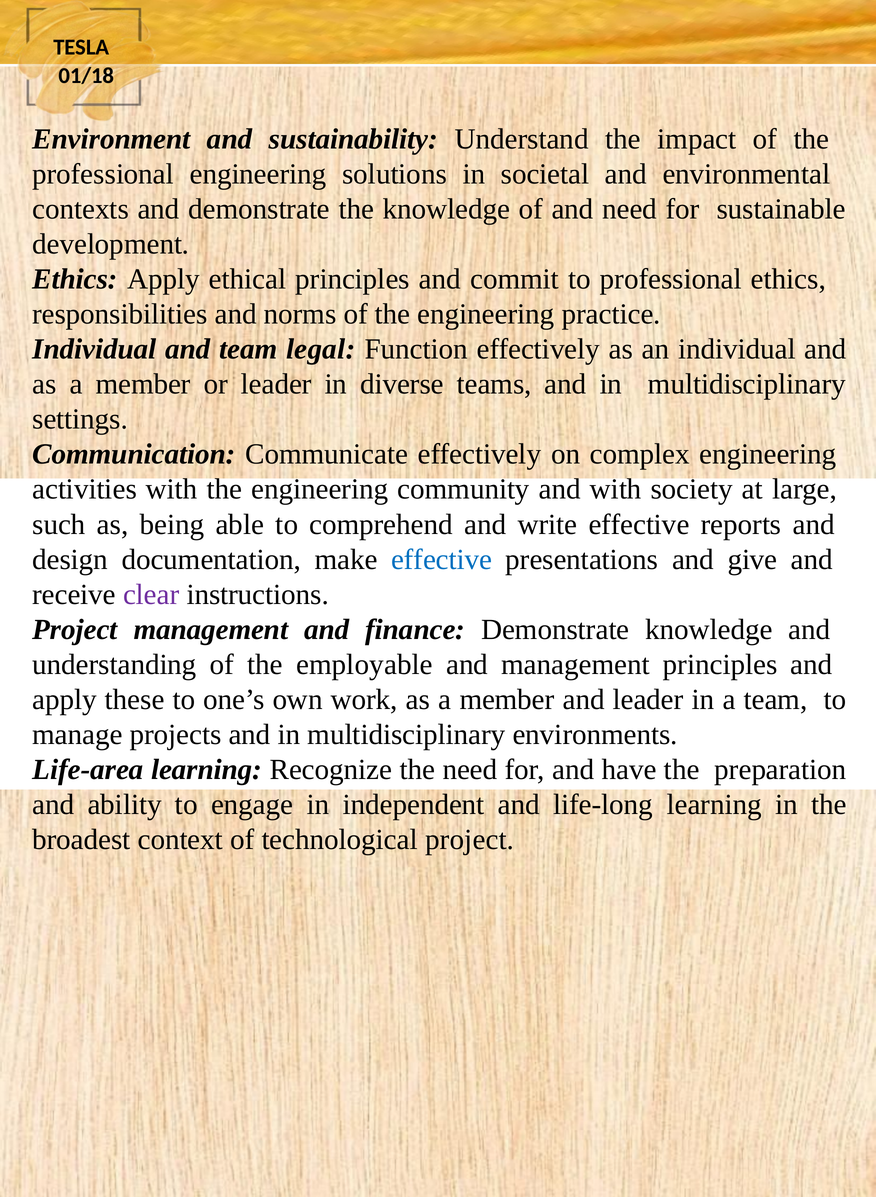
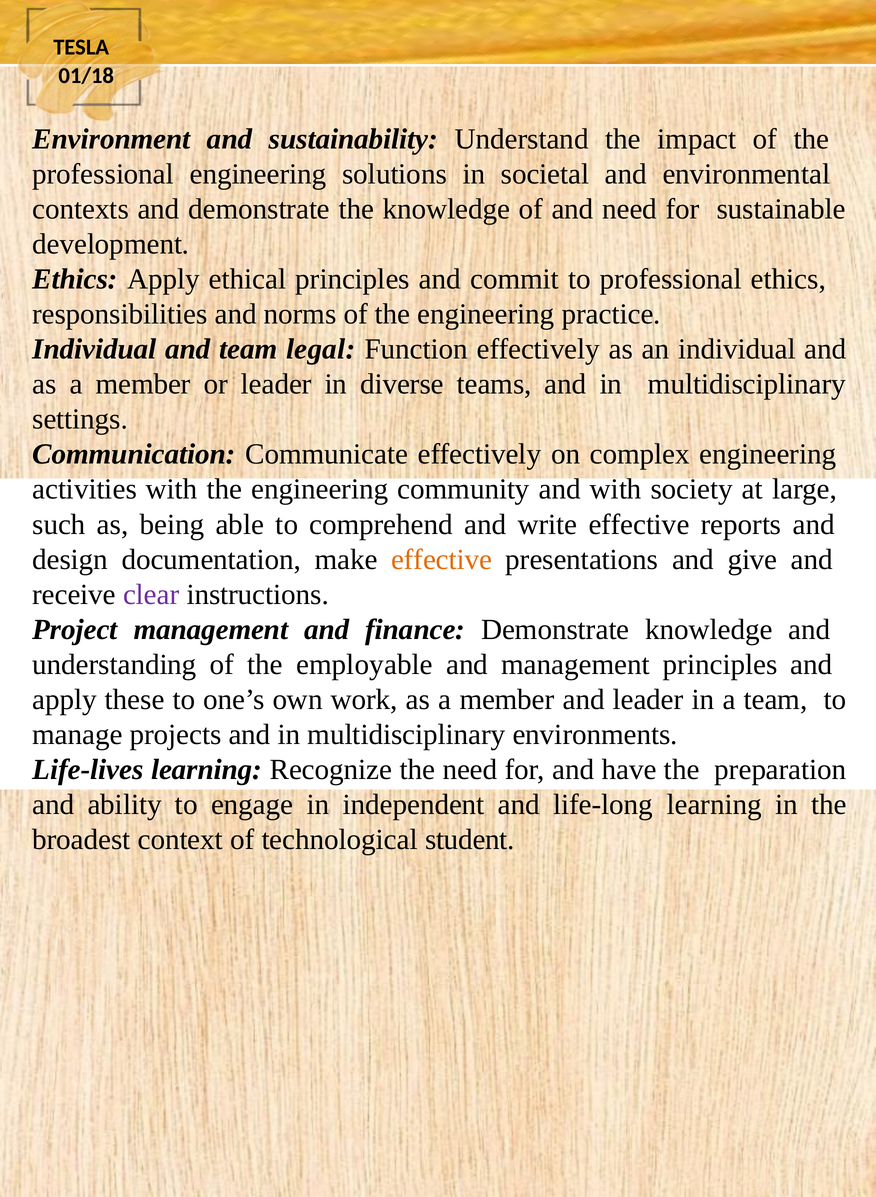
effective at (442, 560) colour: blue -> orange
Life-area: Life-area -> Life-lives
technological project: project -> student
